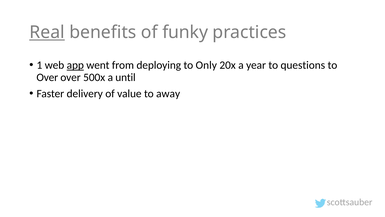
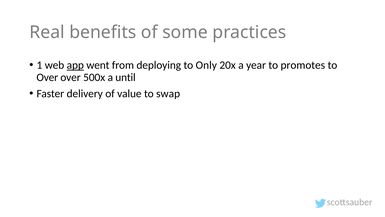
Real underline: present -> none
funky: funky -> some
questions: questions -> promotes
away: away -> swap
